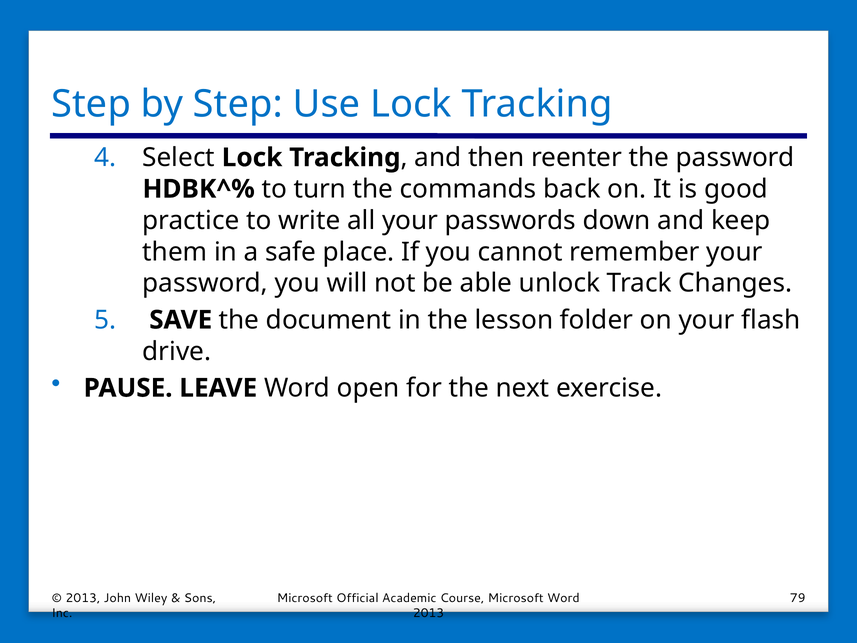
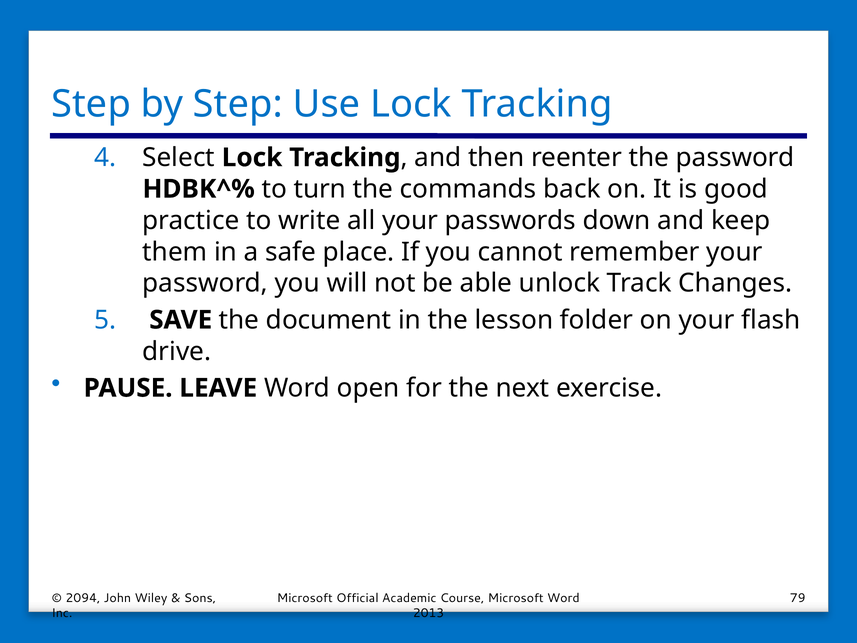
2013 at (83, 598): 2013 -> 2094
